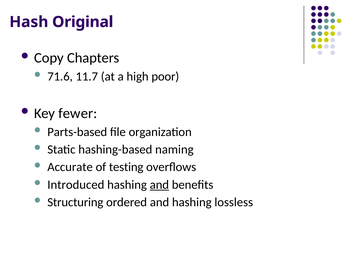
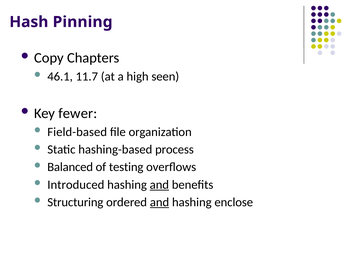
Original: Original -> Pinning
71.6: 71.6 -> 46.1
poor: poor -> seen
Parts-based: Parts-based -> Field-based
naming: naming -> process
Accurate: Accurate -> Balanced
and at (160, 203) underline: none -> present
lossless: lossless -> enclose
